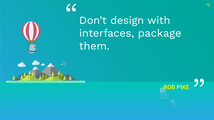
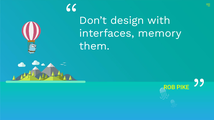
package: package -> memory
